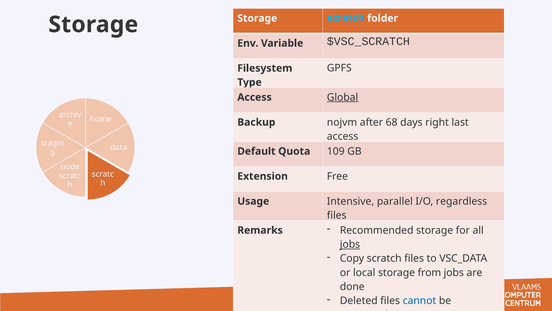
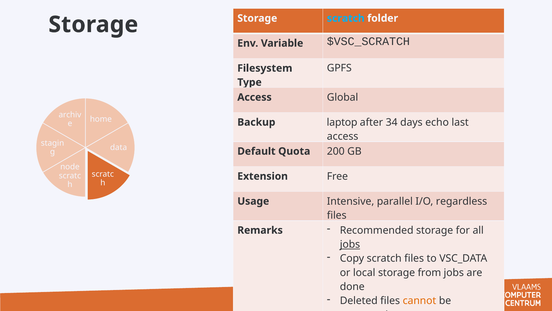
Global underline: present -> none
nojvm: nojvm -> laptop
68: 68 -> 34
right: right -> echo
109: 109 -> 200
cannot colour: blue -> orange
